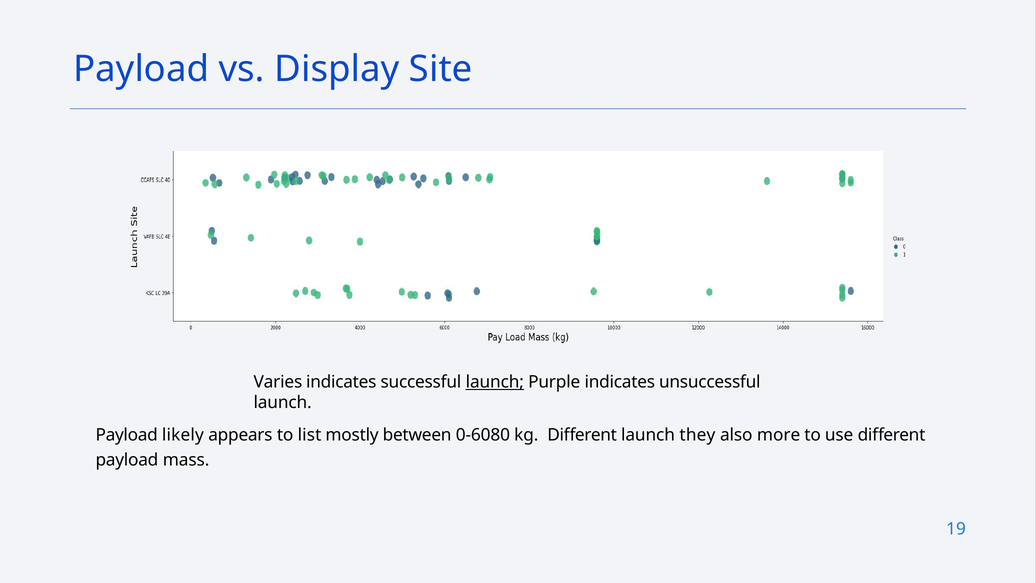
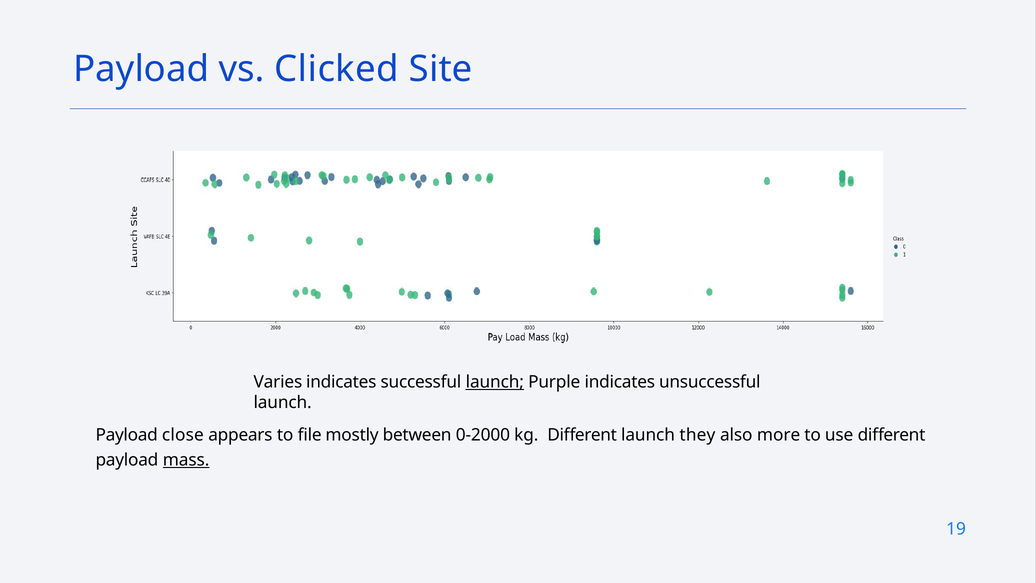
Display: Display -> Clicked
likely: likely -> close
list: list -> file
0-6080: 0-6080 -> 0-2000
mass underline: none -> present
